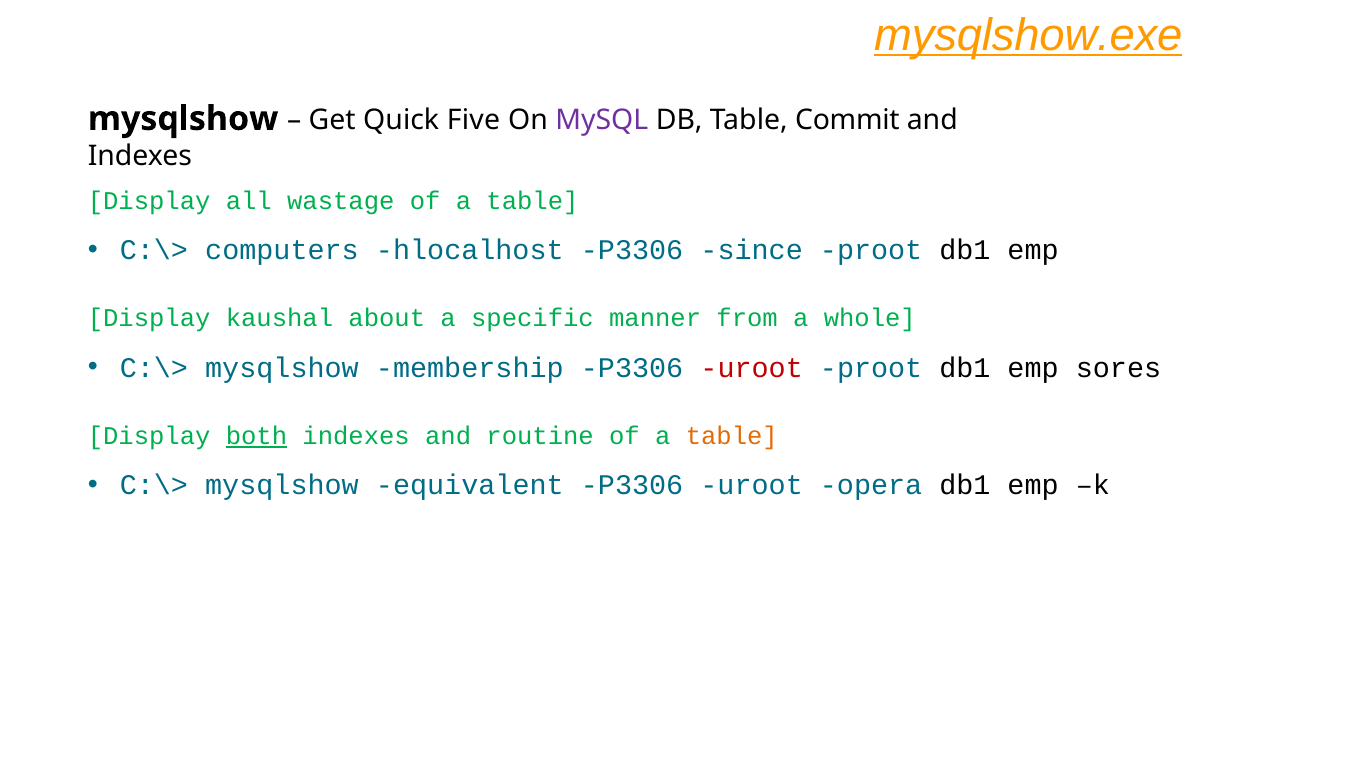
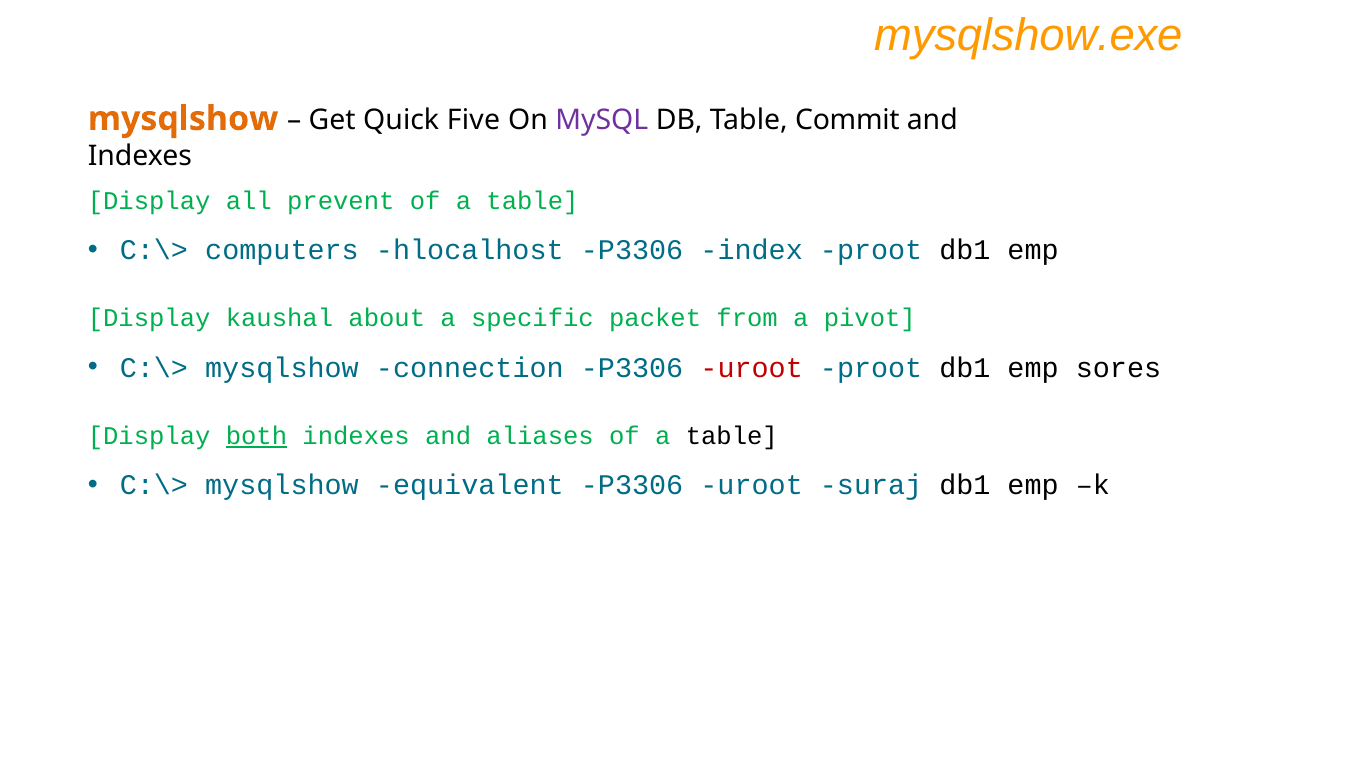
mysqlshow.exe underline: present -> none
mysqlshow at (183, 119) colour: black -> orange
wastage: wastage -> prevent
since: since -> index
manner: manner -> packet
whole: whole -> pivot
membership: membership -> connection
routine: routine -> aliases
table at (732, 436) colour: orange -> black
opera: opera -> suraj
